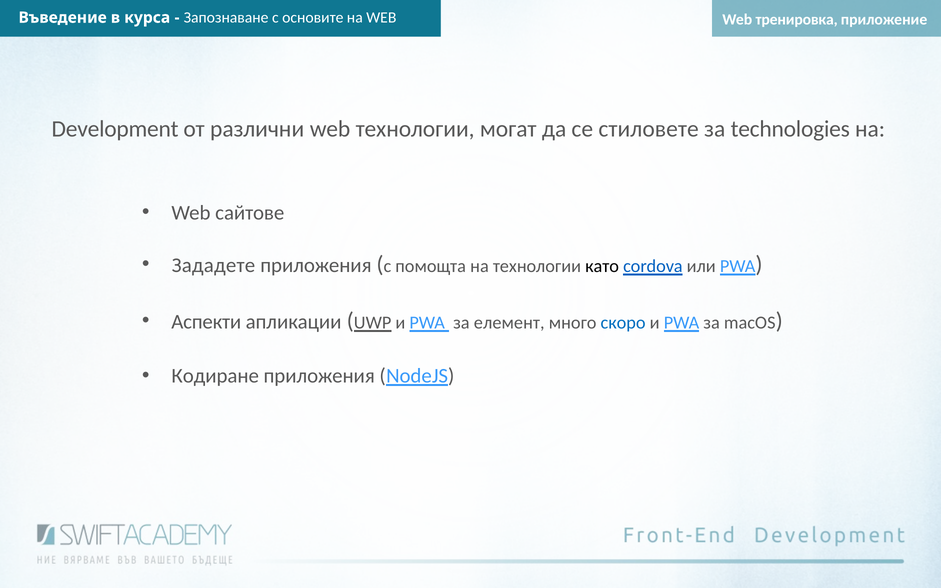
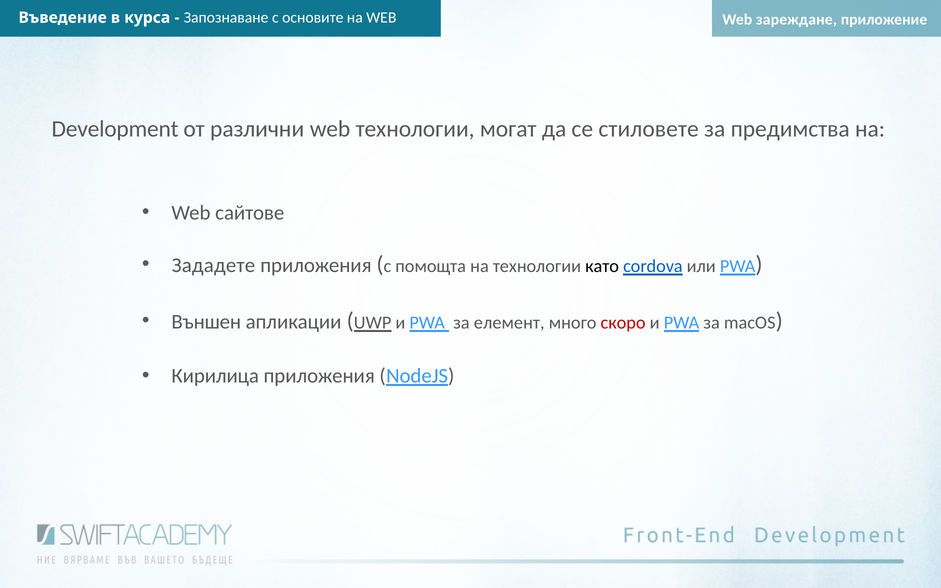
тренировка: тренировка -> зареждане
technologies: technologies -> предимства
Аспекти: Аспекти -> Външен
скоро colour: blue -> red
Кодиране: Кодиране -> Кирилица
